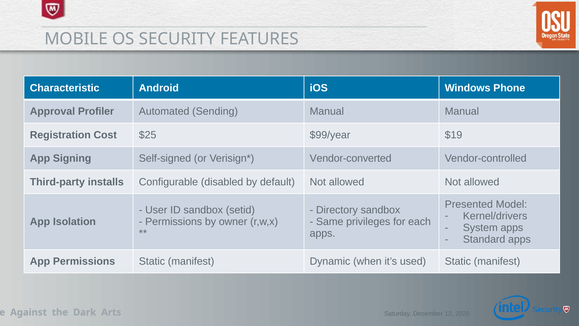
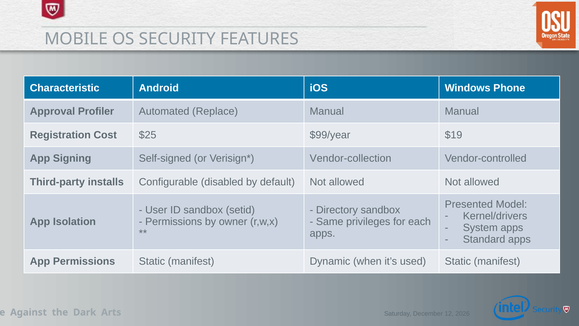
Sending: Sending -> Replace
Vendor-converted: Vendor-converted -> Vendor-collection
